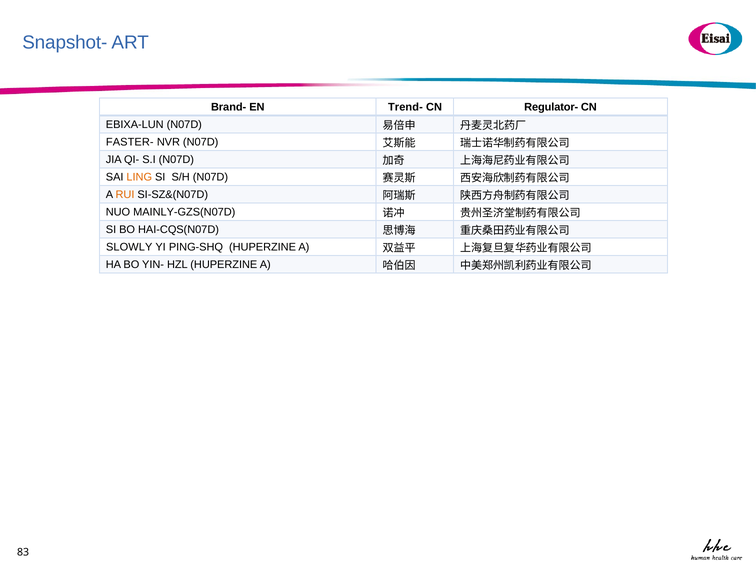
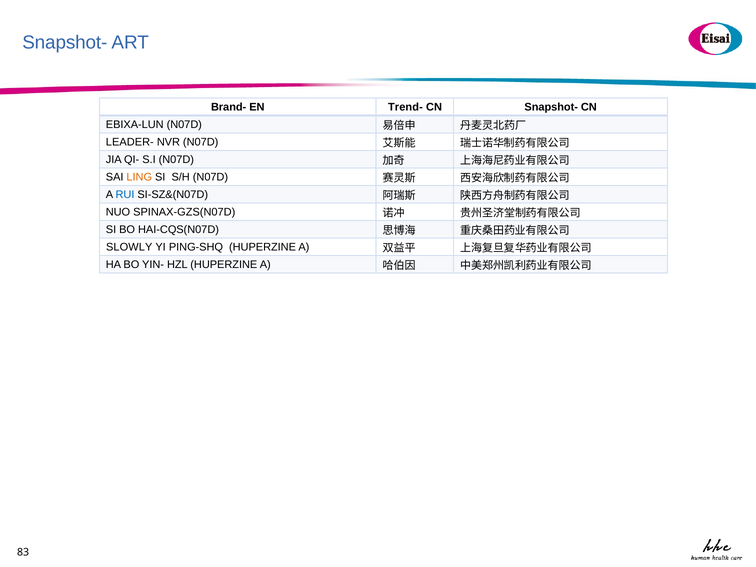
CN Regulator-: Regulator- -> Snapshot-
FASTER-: FASTER- -> LEADER-
RUI colour: orange -> blue
MAINLY-GZS(N07D: MAINLY-GZS(N07D -> SPINAX-GZS(N07D
